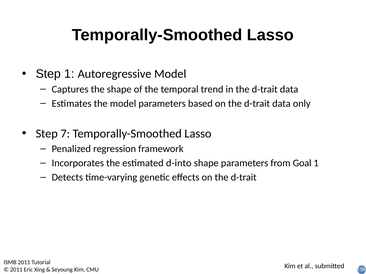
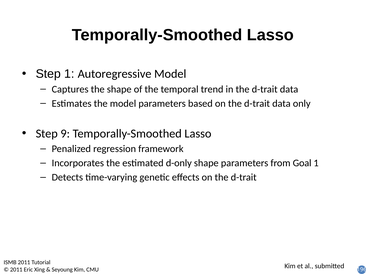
7: 7 -> 9
d-into: d-into -> d-only
